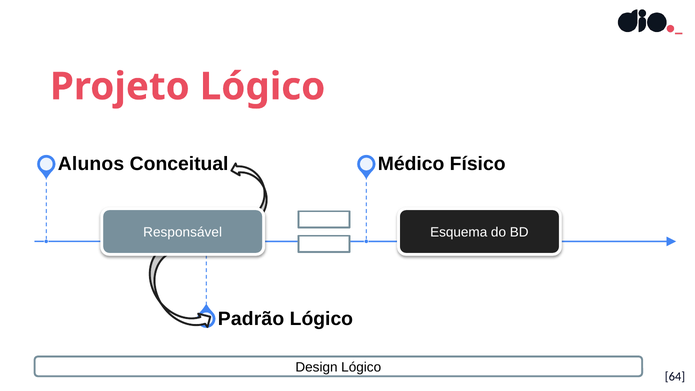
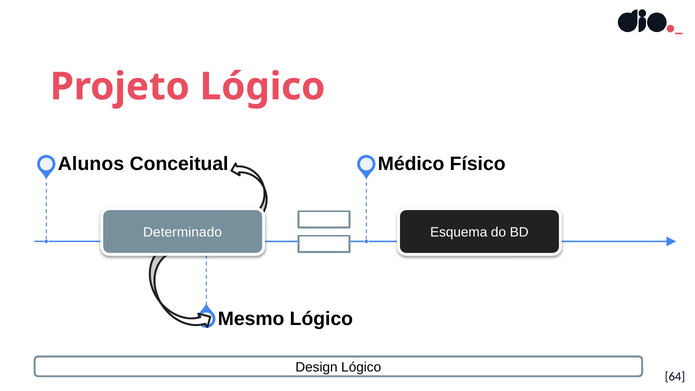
Responsável: Responsável -> Determinado
Padrão: Padrão -> Mesmo
